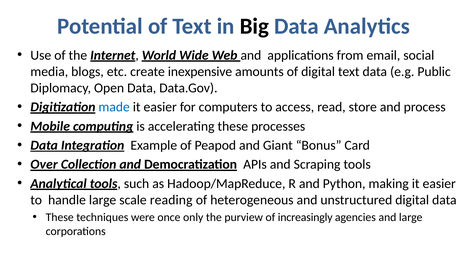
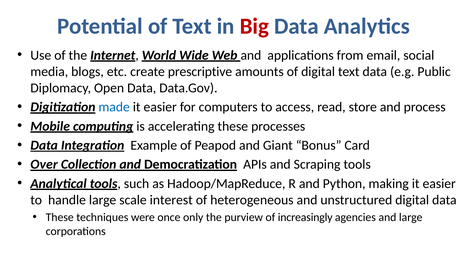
Big colour: black -> red
inexpensive: inexpensive -> prescriptive
reading: reading -> interest
